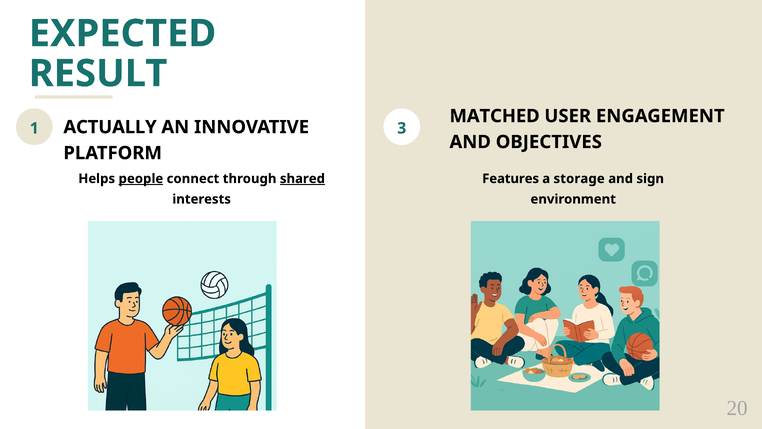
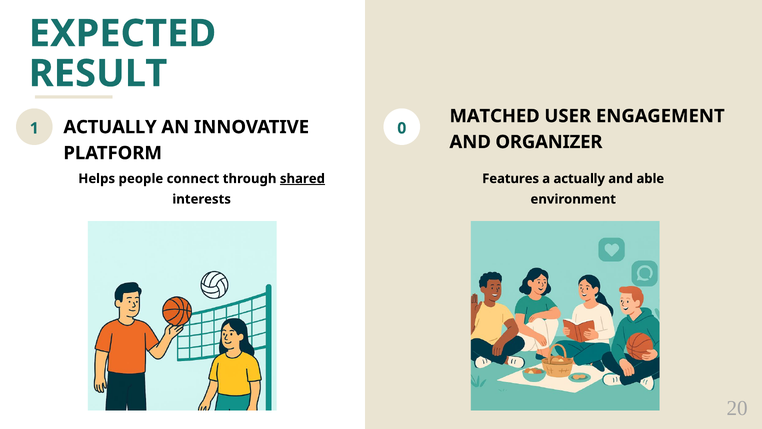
3: 3 -> 0
OBJECTIVES: OBJECTIVES -> ORGANIZER
people underline: present -> none
a storage: storage -> actually
sign: sign -> able
